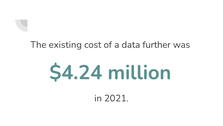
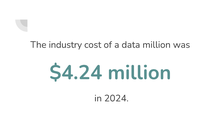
existing: existing -> industry
data further: further -> million
2021: 2021 -> 2024
